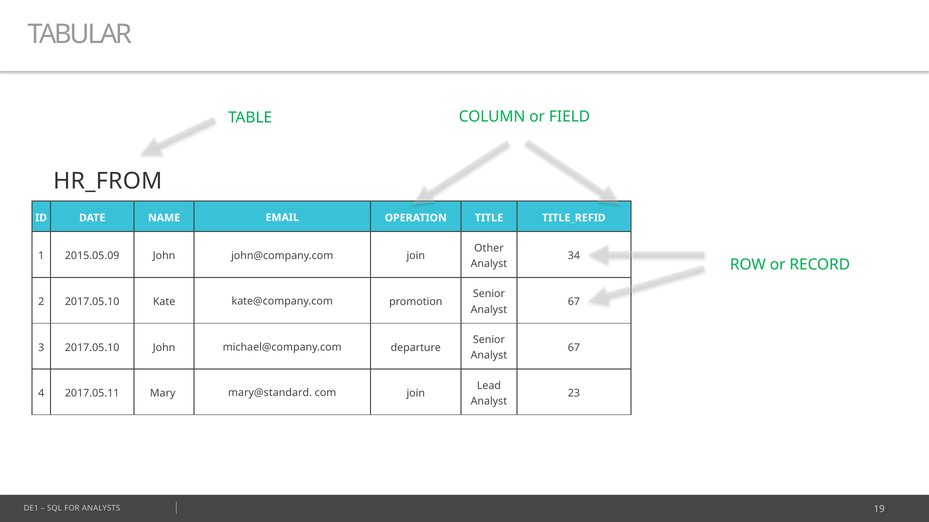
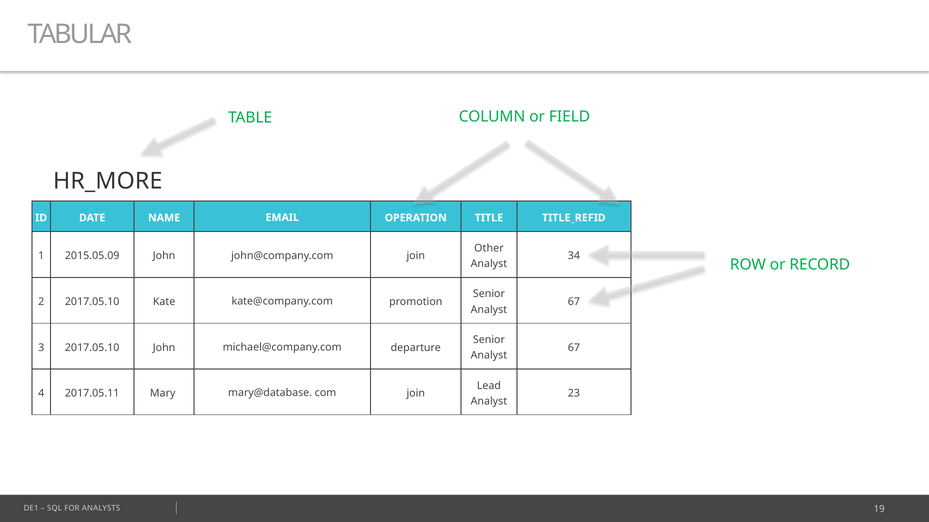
HR_FROM: HR_FROM -> HR_MORE
mary@standard: mary@standard -> mary@database
